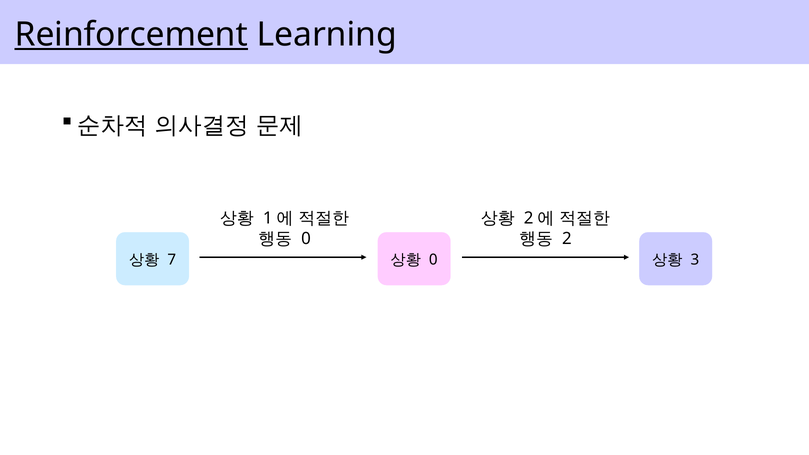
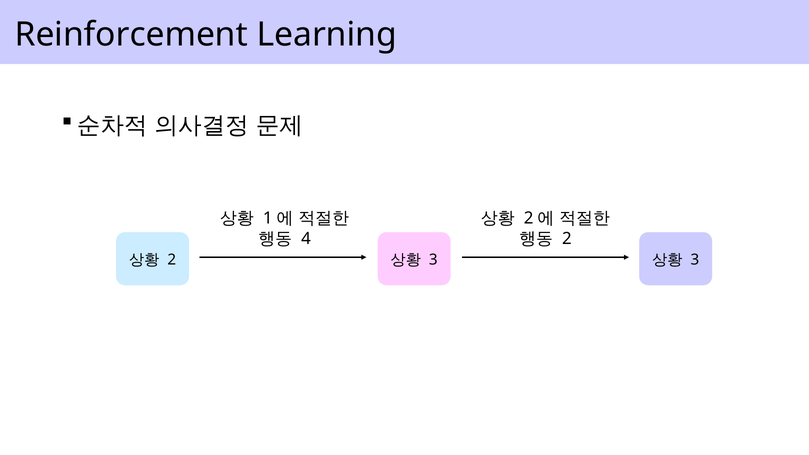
Reinforcement underline: present -> none
0 at (306, 239): 0 -> 4
7 at (172, 260): 7 -> 2
0 at (433, 260): 0 -> 3
